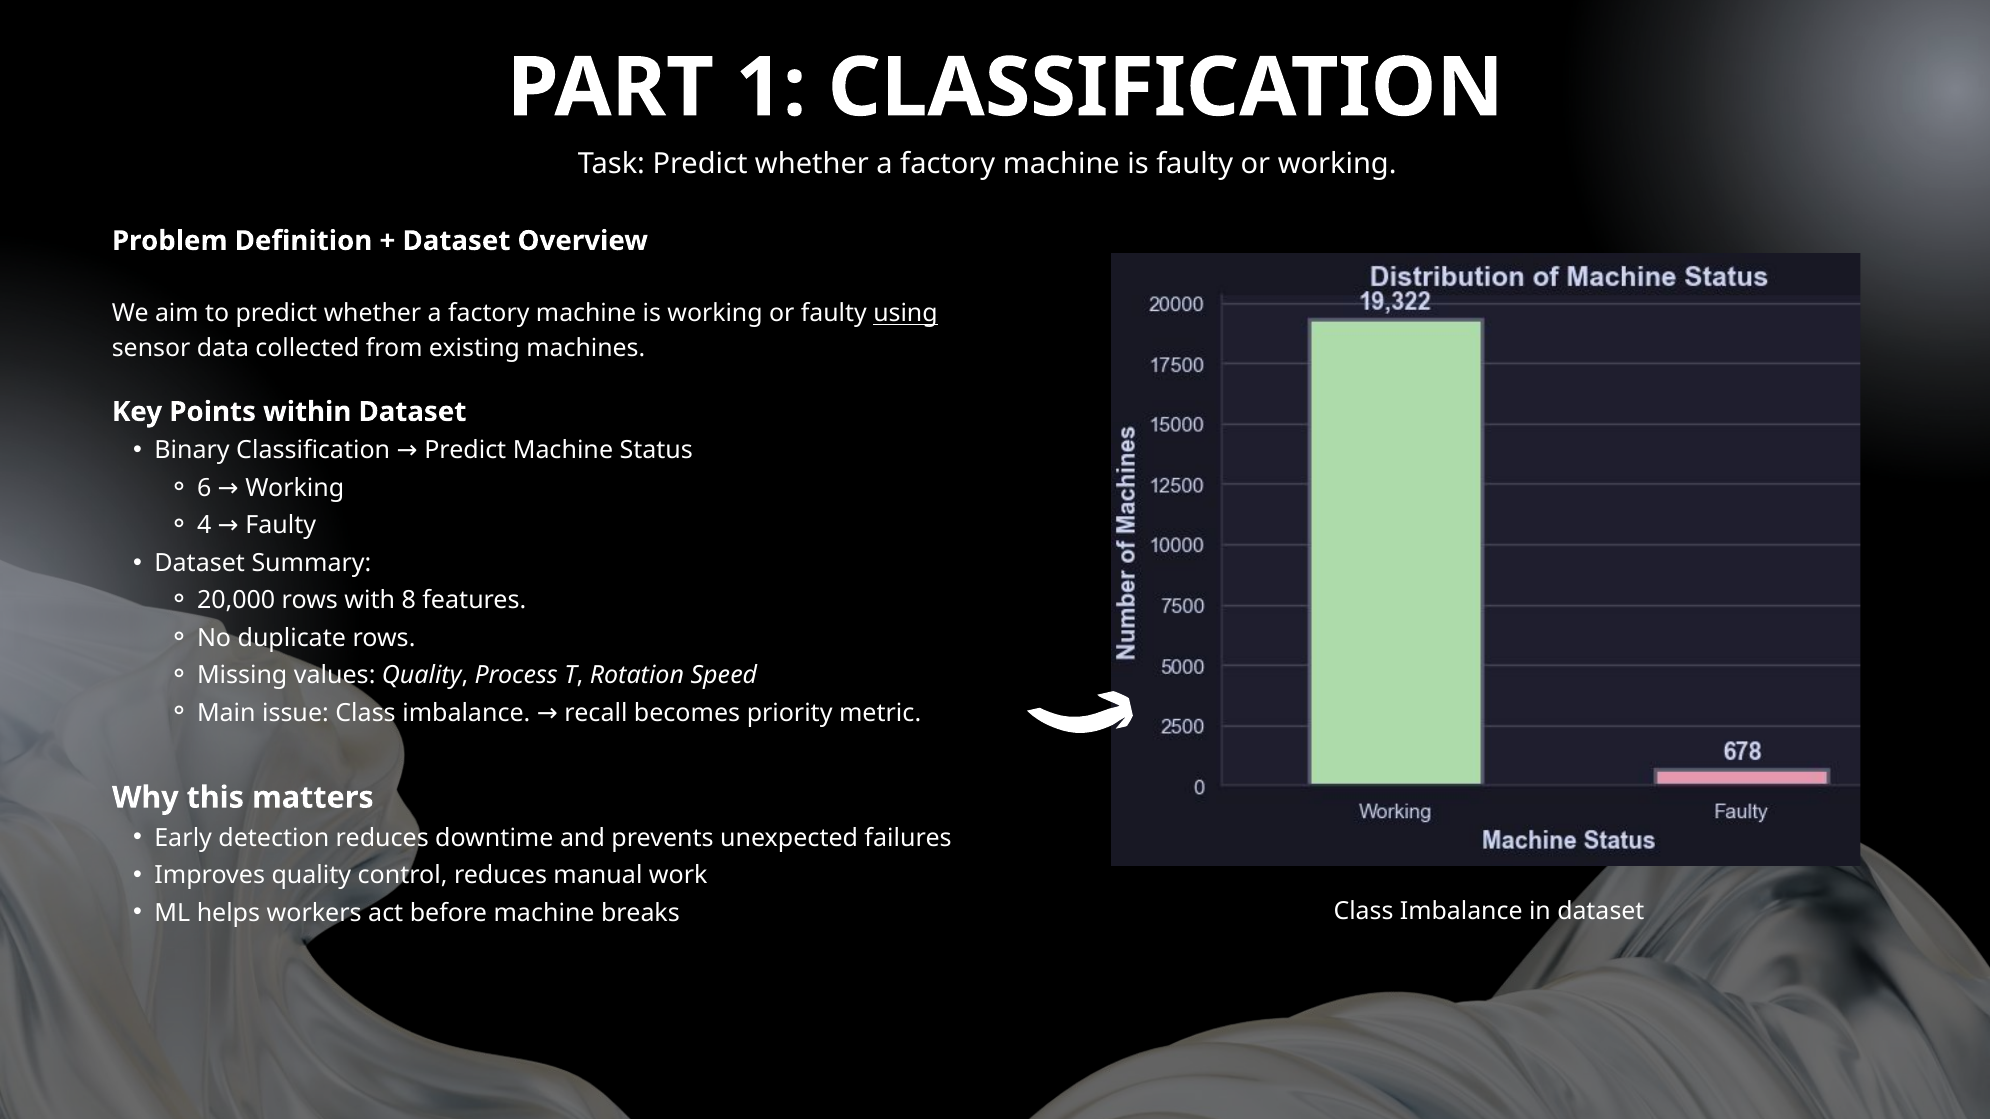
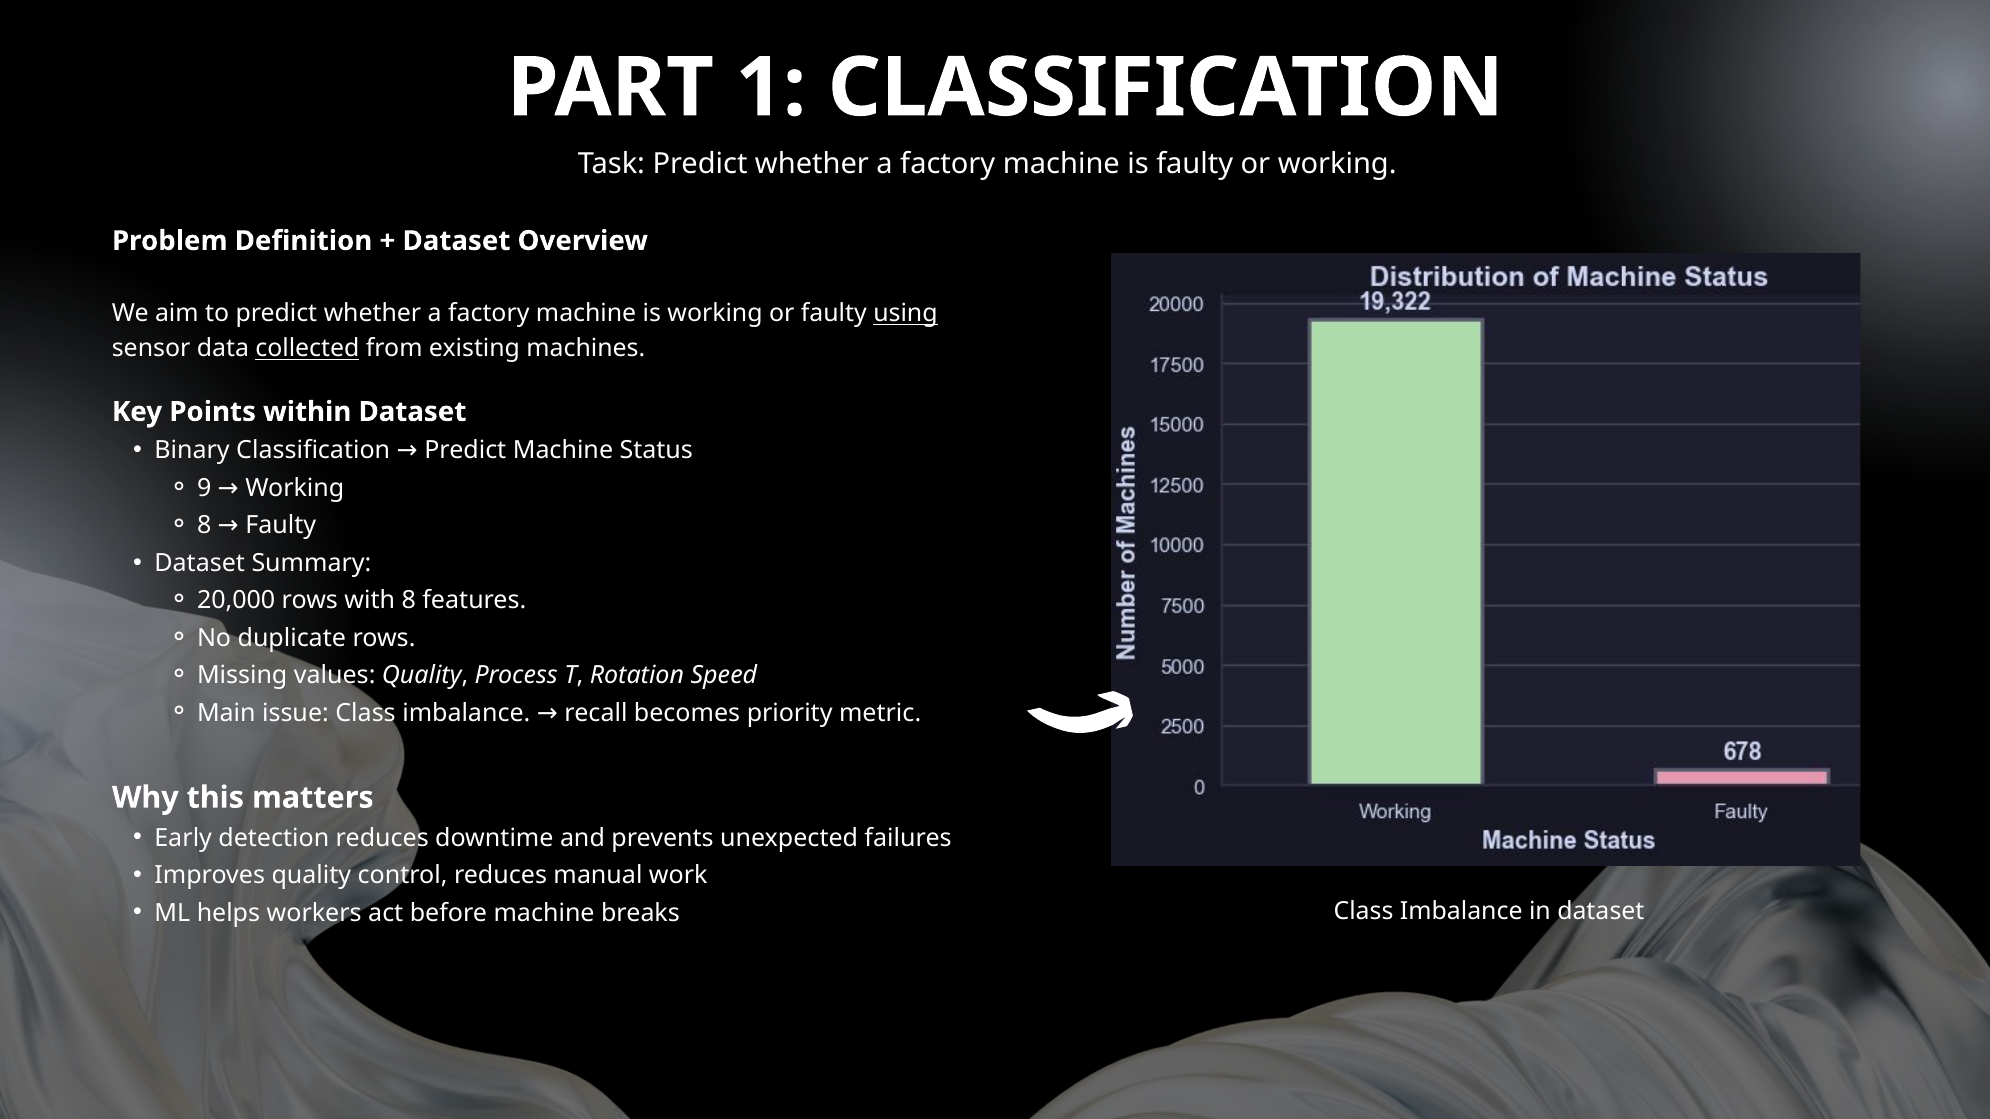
collected underline: none -> present
6: 6 -> 9
4 at (204, 526): 4 -> 8
